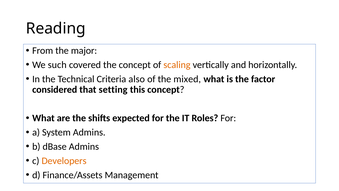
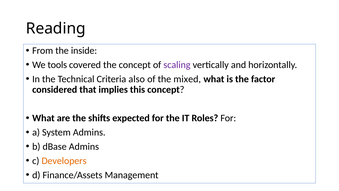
major: major -> inside
such: such -> tools
scaling colour: orange -> purple
setting: setting -> implies
